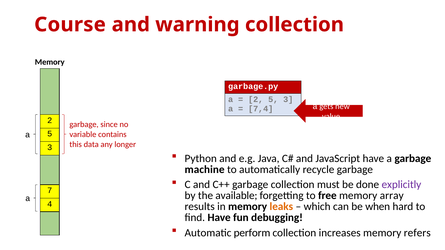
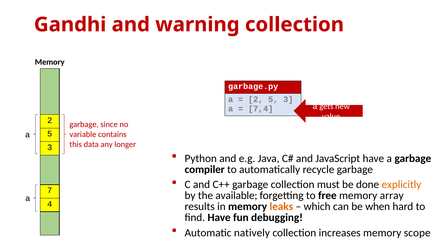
Course: Course -> Gandhi
machine: machine -> compiler
explicitly colour: purple -> orange
perform: perform -> natively
refers: refers -> scope
